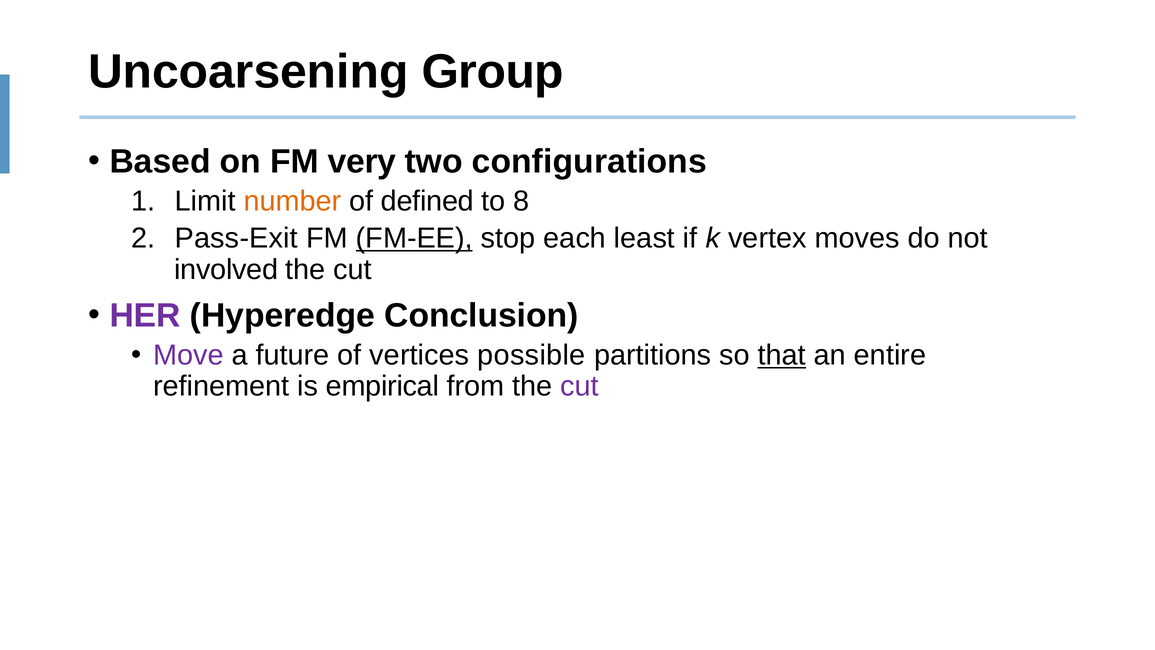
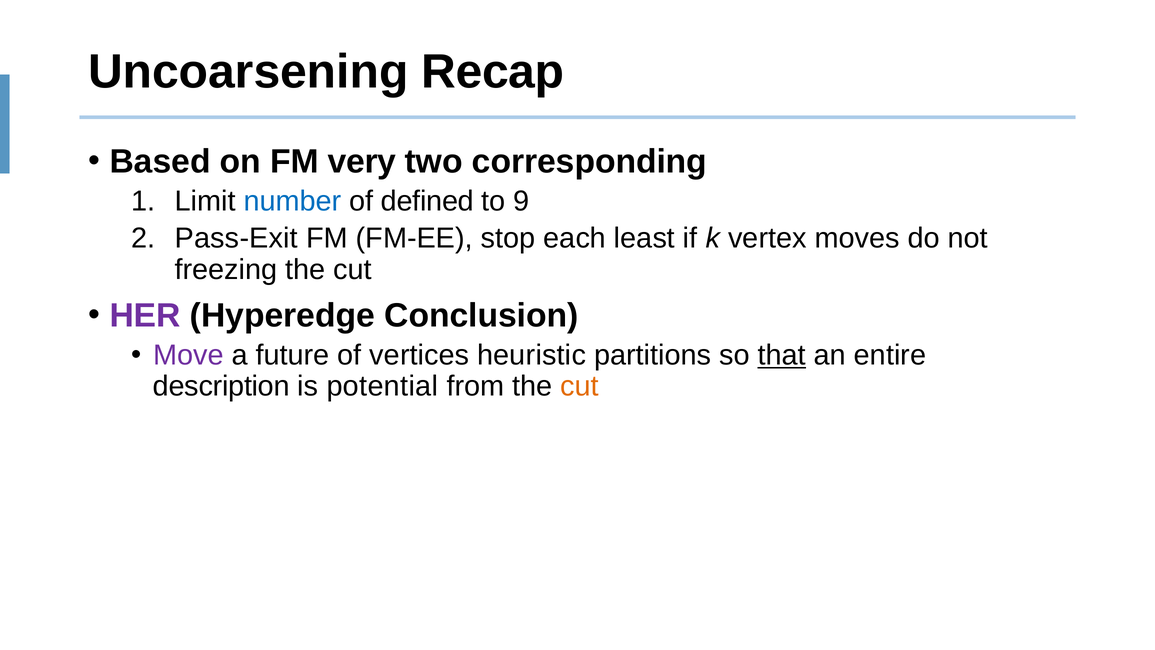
Group: Group -> Recap
configurations: configurations -> corresponding
number colour: orange -> blue
8: 8 -> 9
FM-EE underline: present -> none
involved: involved -> freezing
possible: possible -> heuristic
refinement: refinement -> description
empirical: empirical -> potential
cut at (580, 386) colour: purple -> orange
